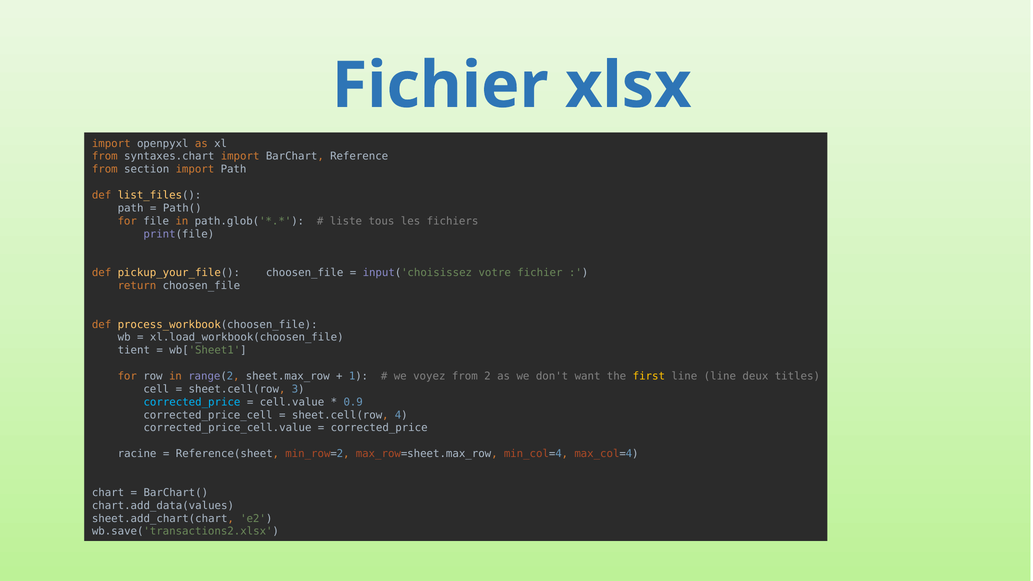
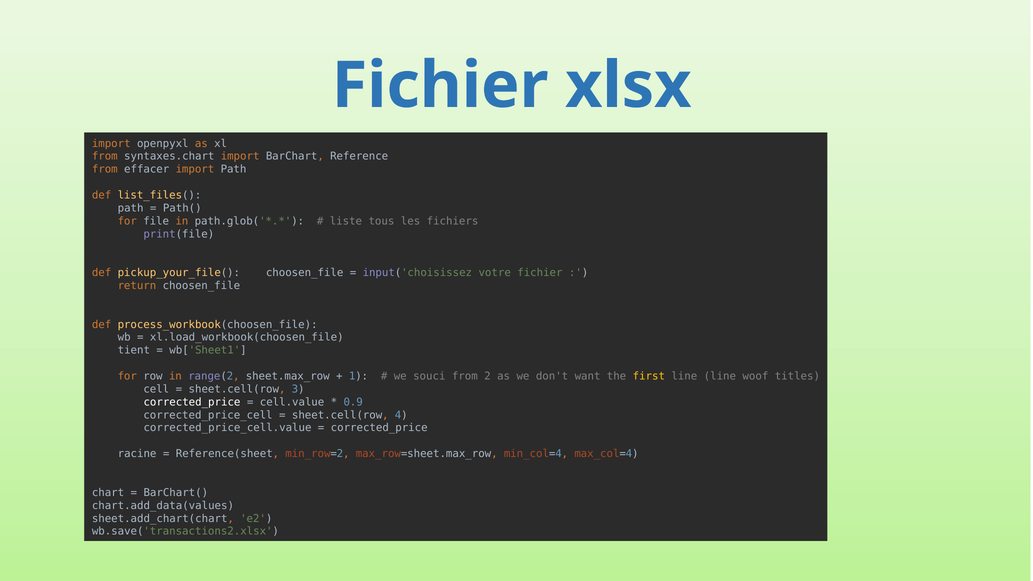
section: section -> effacer
voyez: voyez -> souci
deux: deux -> woof
corrected_price at (192, 402) colour: light blue -> white
